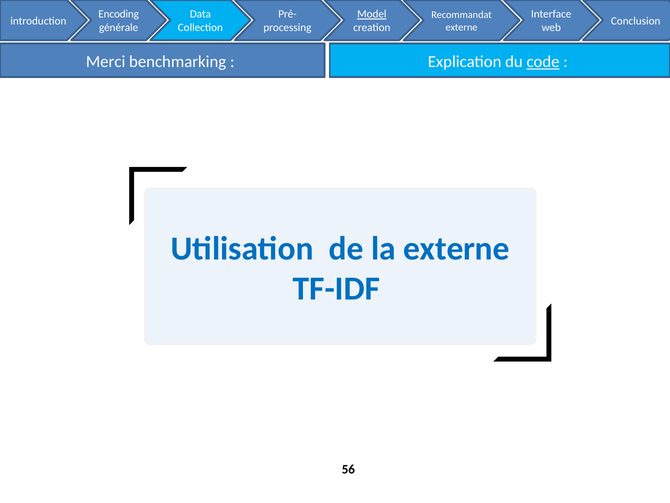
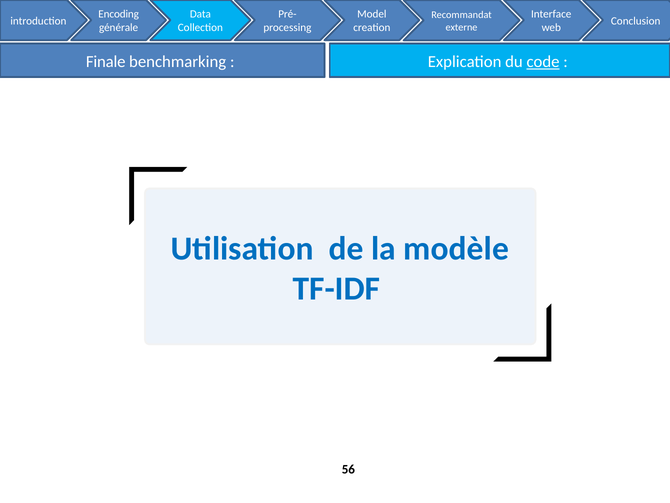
Model underline: present -> none
Merci: Merci -> Finale
la externe: externe -> modèle
